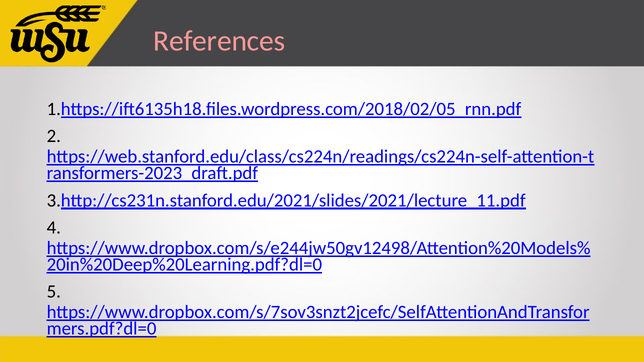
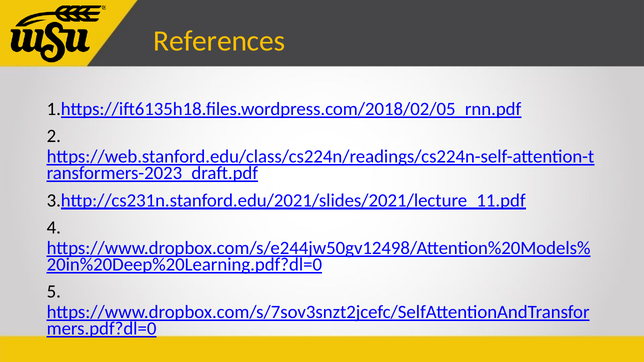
References colour: pink -> yellow
